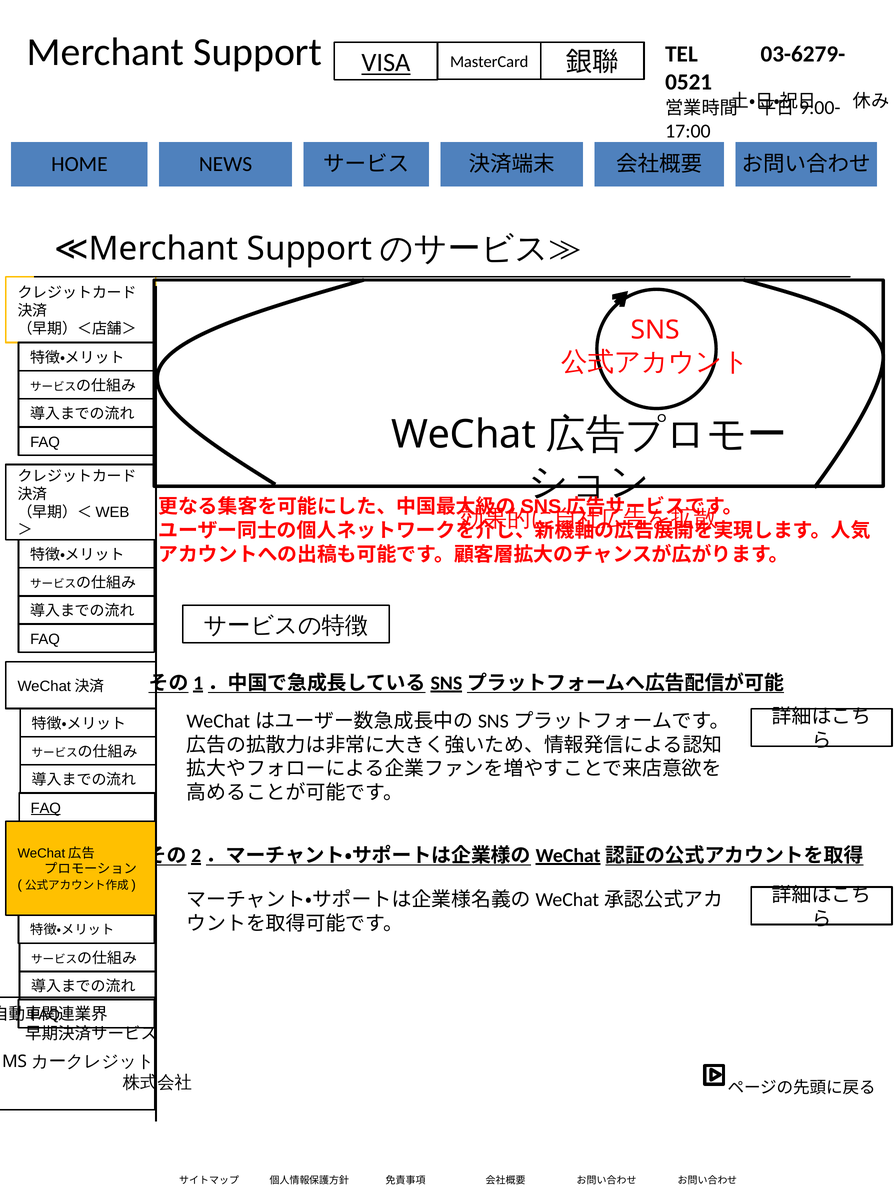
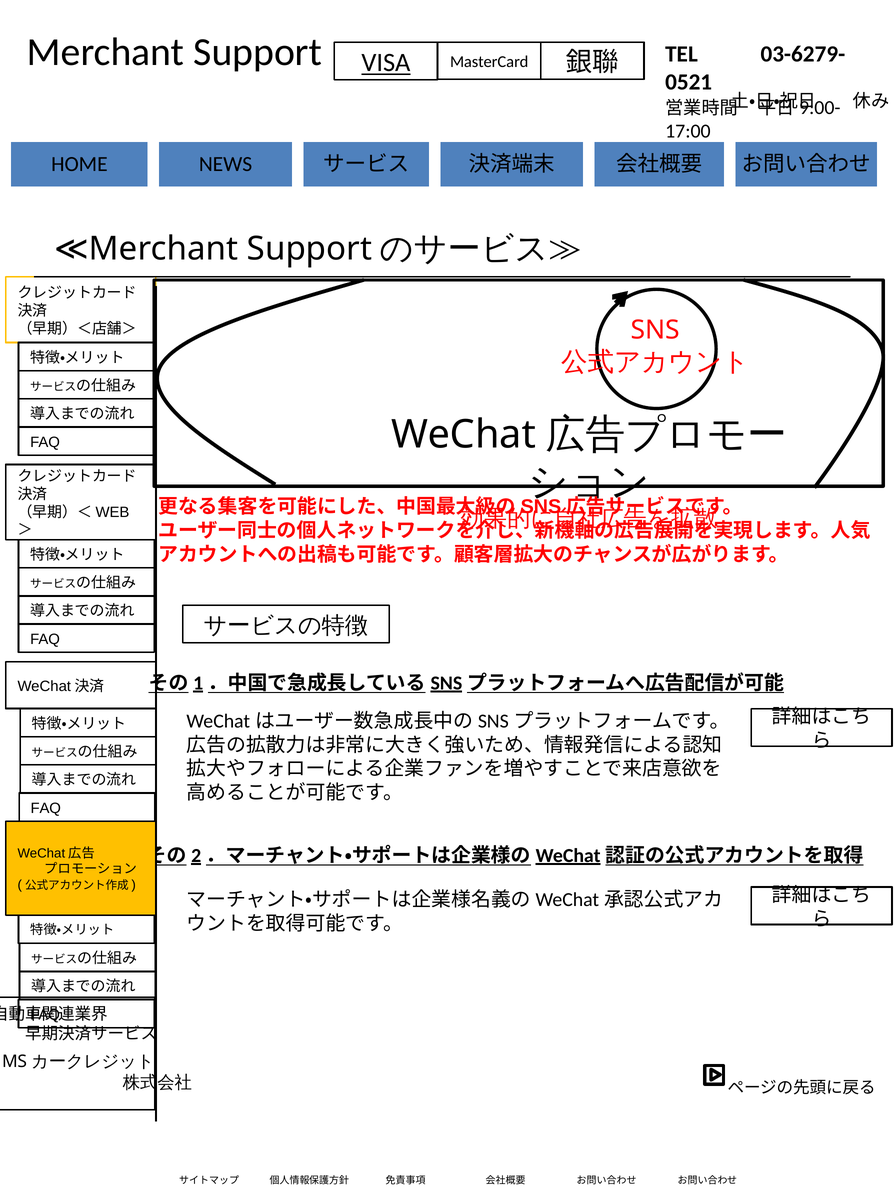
FAQ at (46, 808) underline: present -> none
